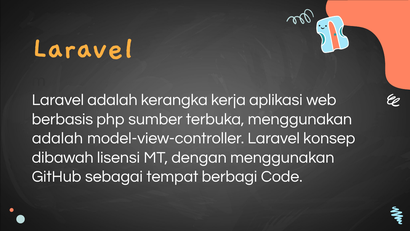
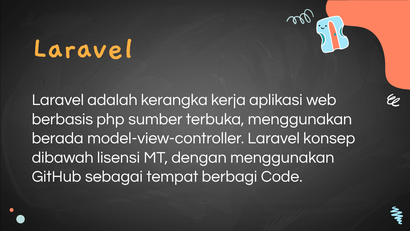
adalah at (57, 138): adalah -> berada
